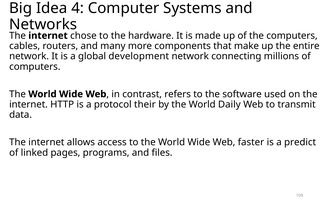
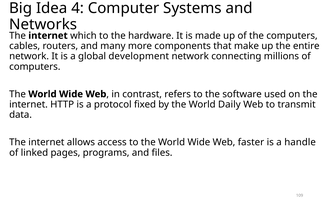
chose: chose -> which
their: their -> fixed
predict: predict -> handle
